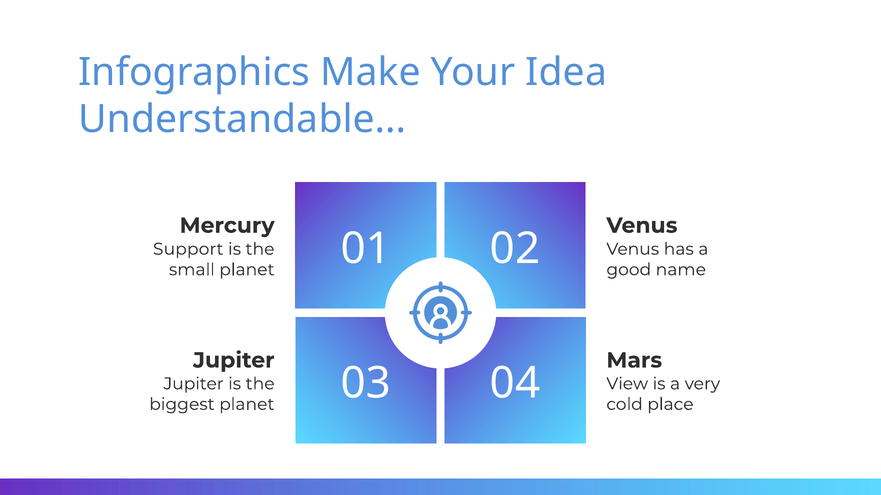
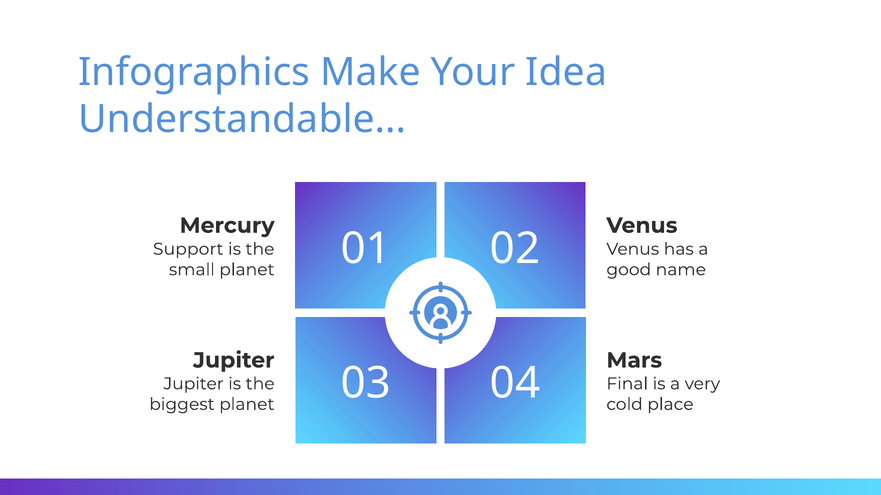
View: View -> Final
